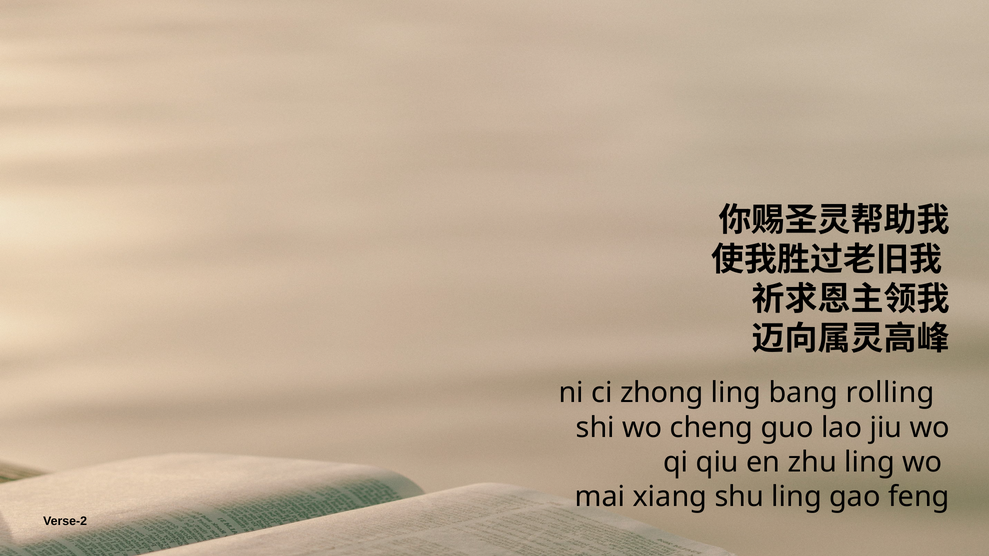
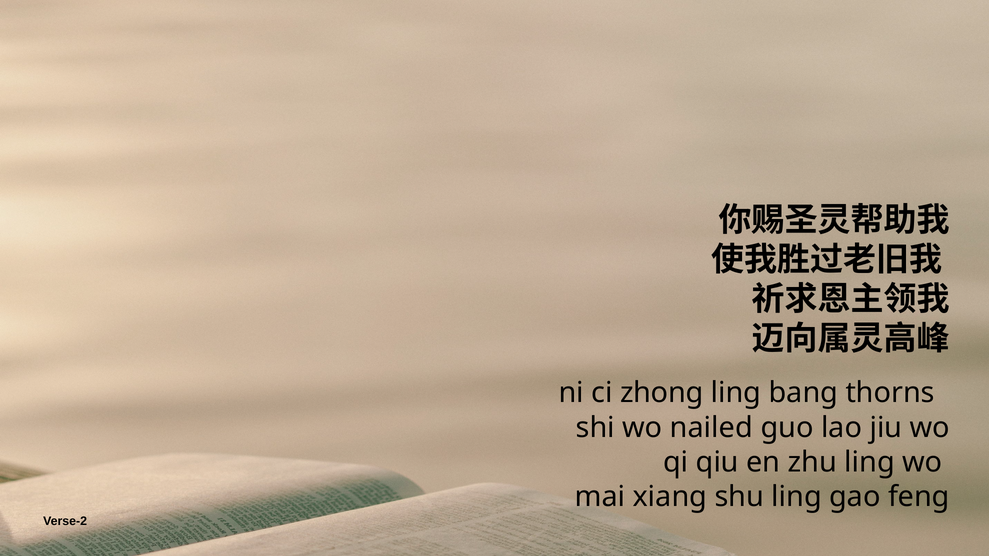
rolling: rolling -> thorns
cheng: cheng -> nailed
